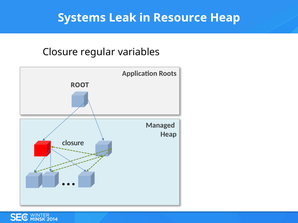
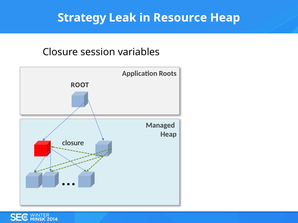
Systems: Systems -> Strategy
regular: regular -> session
